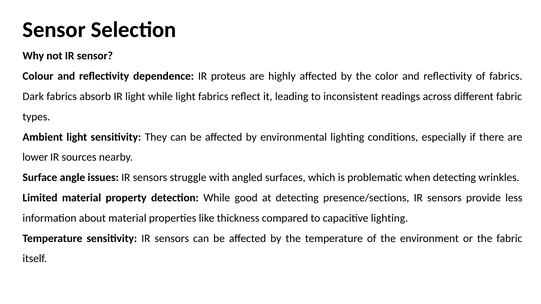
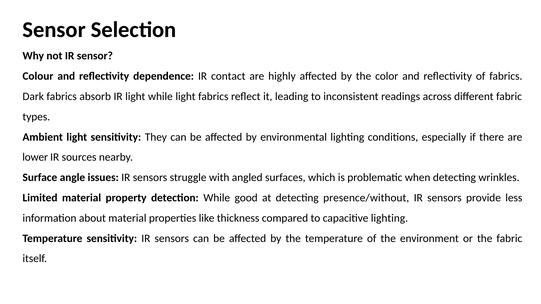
proteus: proteus -> contact
presence/sections: presence/sections -> presence/without
